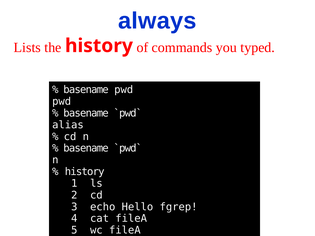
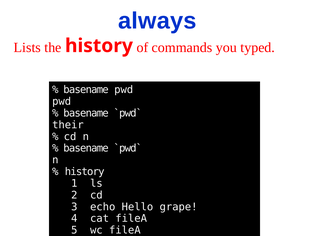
alias: alias -> their
fgrep: fgrep -> grape
